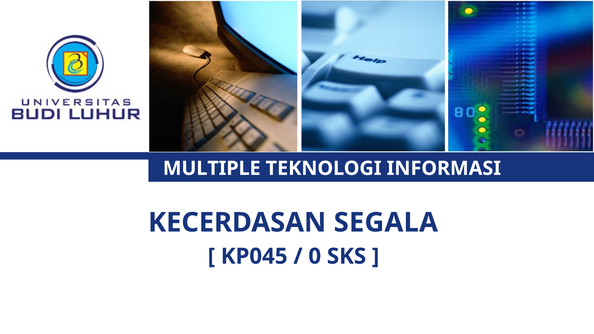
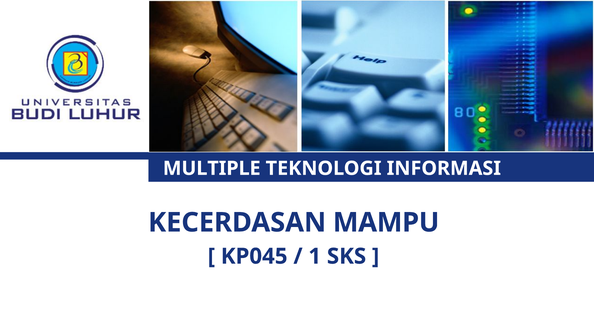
SEGALA: SEGALA -> MAMPU
0: 0 -> 1
